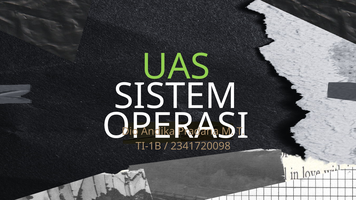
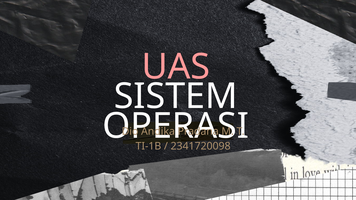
UAS colour: light green -> pink
